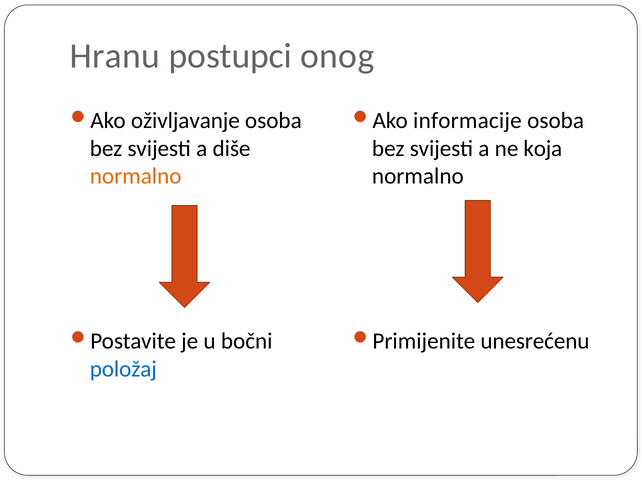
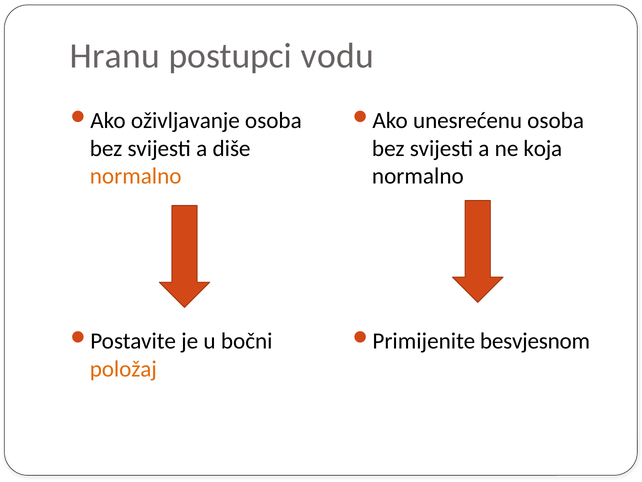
onog: onog -> vodu
informacije: informacije -> unesrećenu
unesrećenu: unesrećenu -> besvjesnom
položaj colour: blue -> orange
